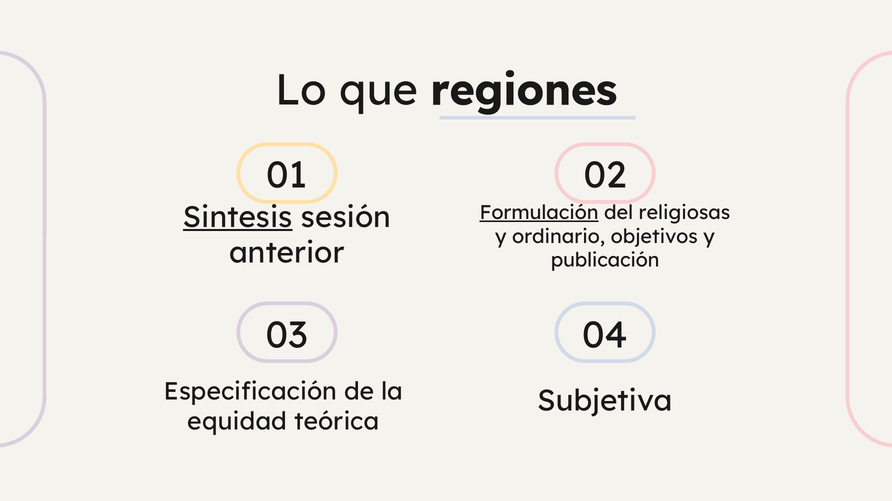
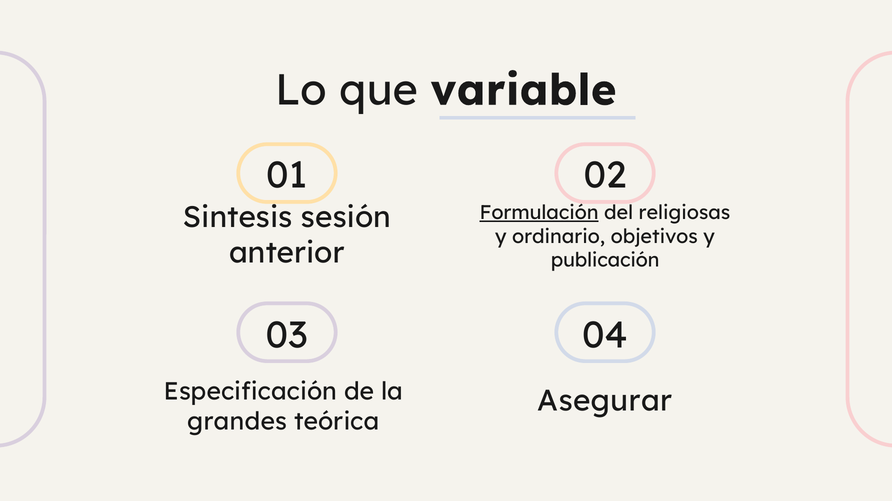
regiones: regiones -> variable
Sintesis underline: present -> none
Subjetiva: Subjetiva -> Asegurar
equidad: equidad -> grandes
